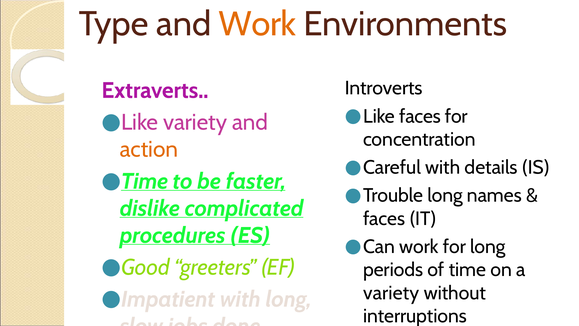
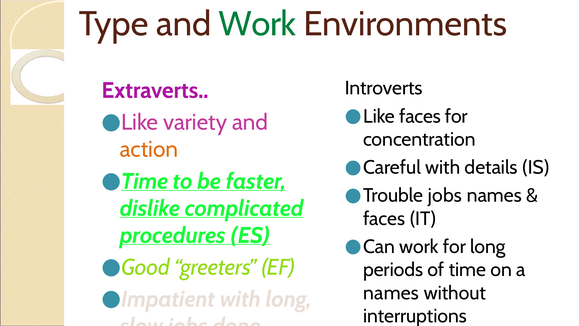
Work at (258, 24) colour: orange -> green
Trouble long: long -> jobs
variety at (391, 293): variety -> names
